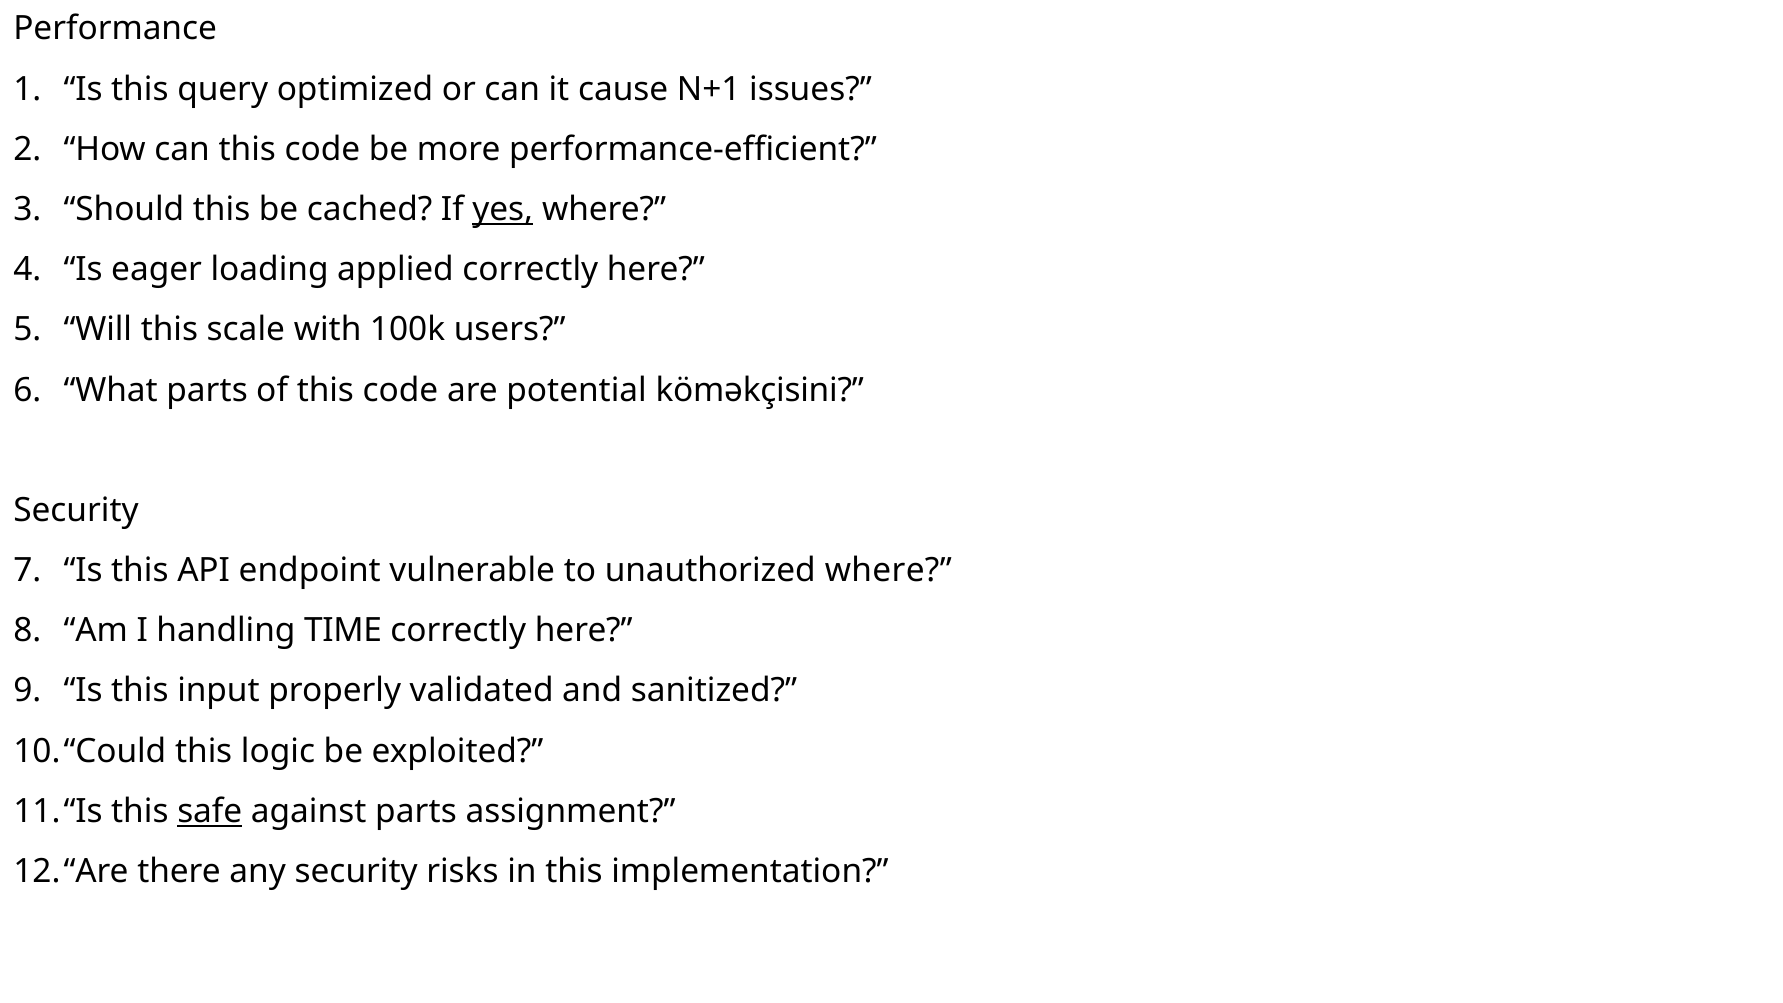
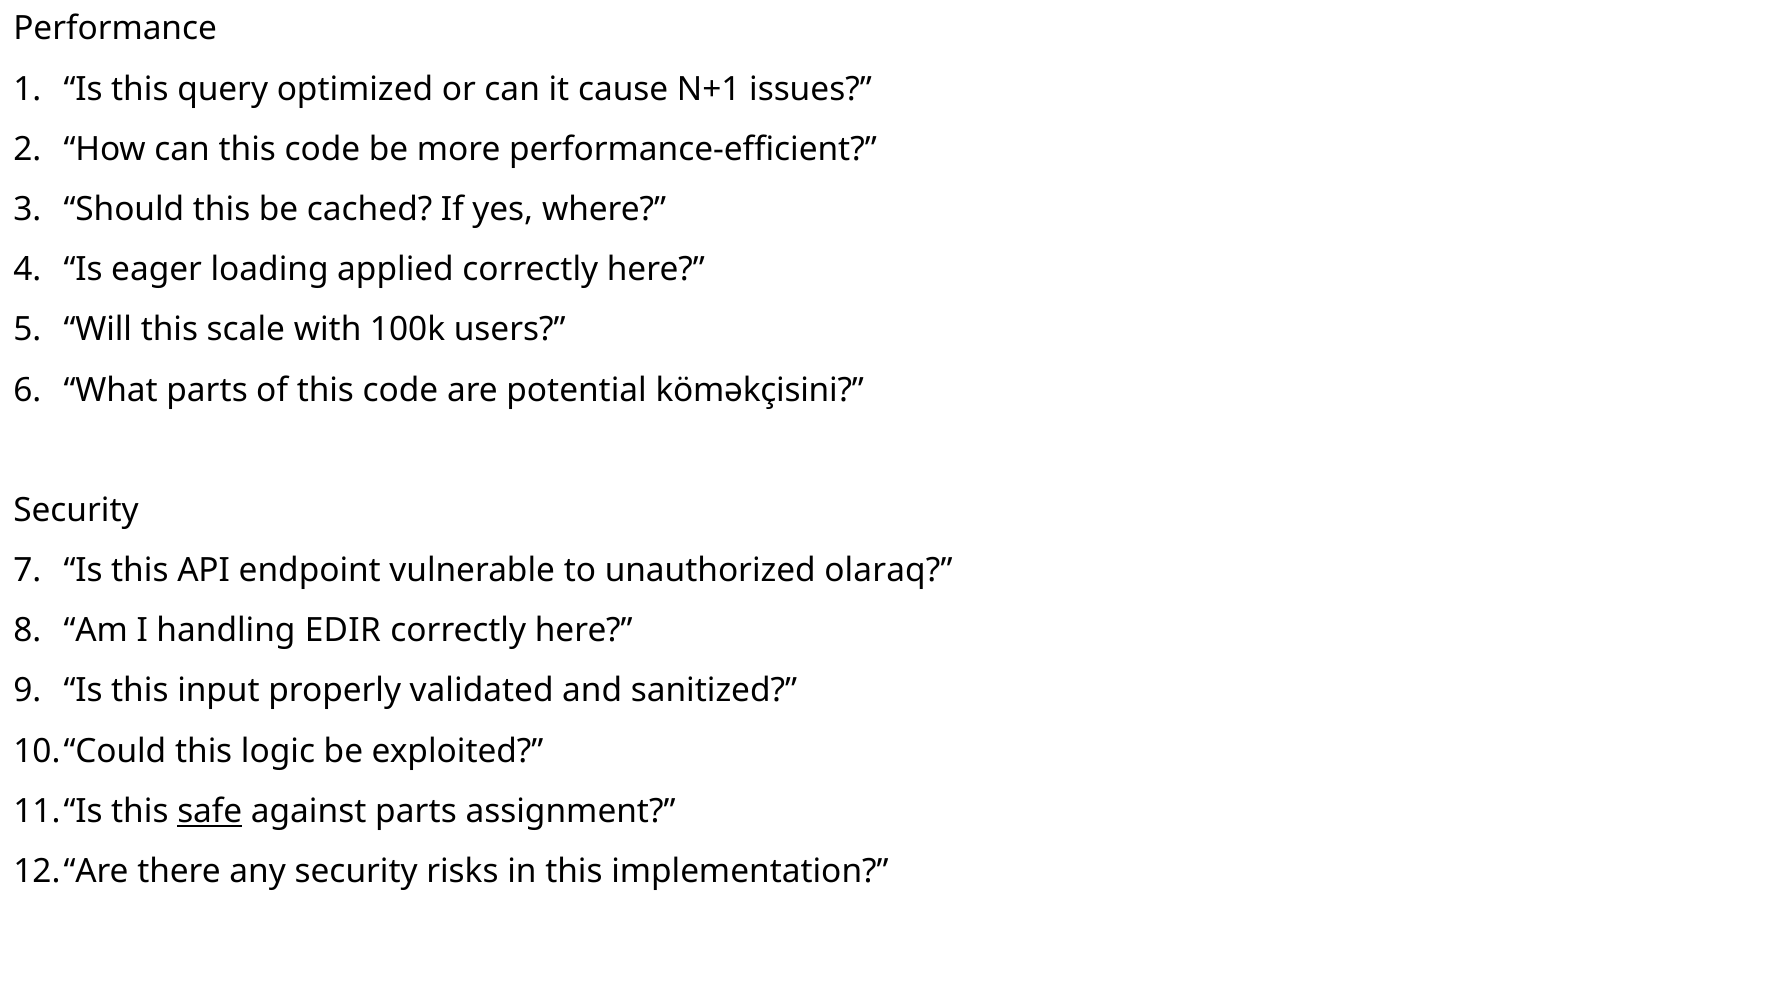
yes underline: present -> none
unauthorized where: where -> olaraq
TIME: TIME -> EDIR
